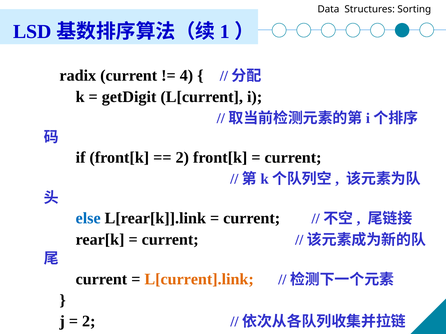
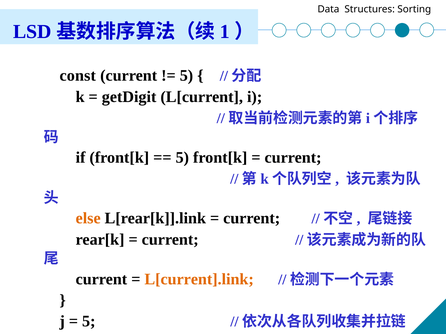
radix: radix -> const
4 at (186, 76): 4 -> 5
2 at (182, 158): 2 -> 5
else colour: blue -> orange
2 at (89, 322): 2 -> 5
